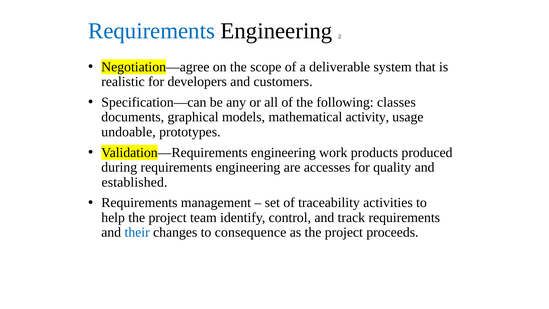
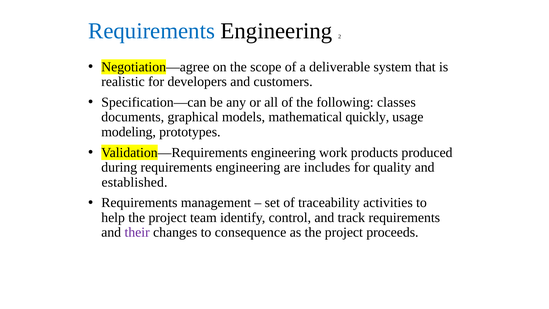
activity: activity -> quickly
undoable: undoable -> modeling
accesses: accesses -> includes
their colour: blue -> purple
